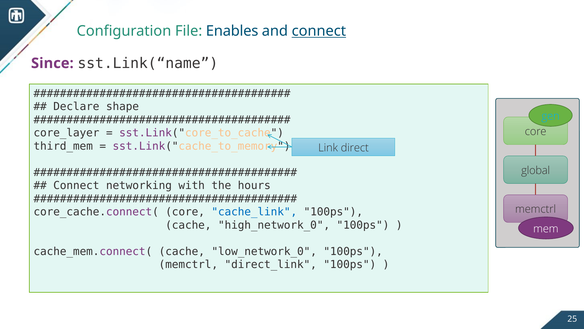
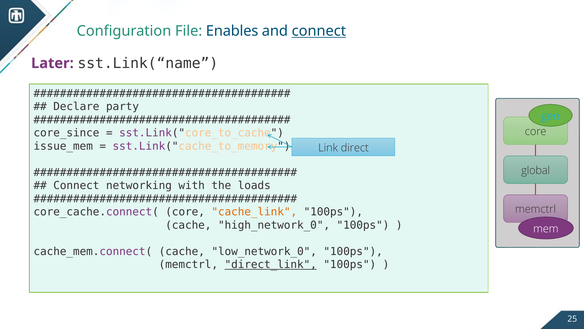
Since: Since -> Later
shape: shape -> party
core_layer: core_layer -> core_since
third_mem: third_mem -> issue_mem
hours: hours -> loads
cache_link colour: blue -> orange
direct_link underline: none -> present
